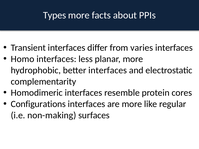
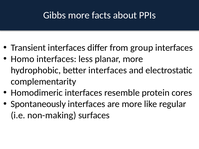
Types: Types -> Gibbs
varies: varies -> group
Configurations: Configurations -> Spontaneously
